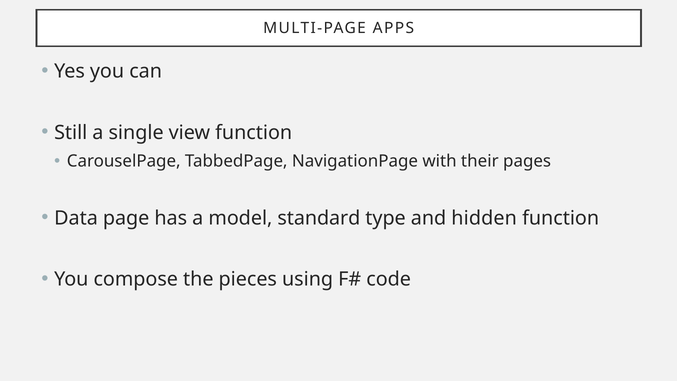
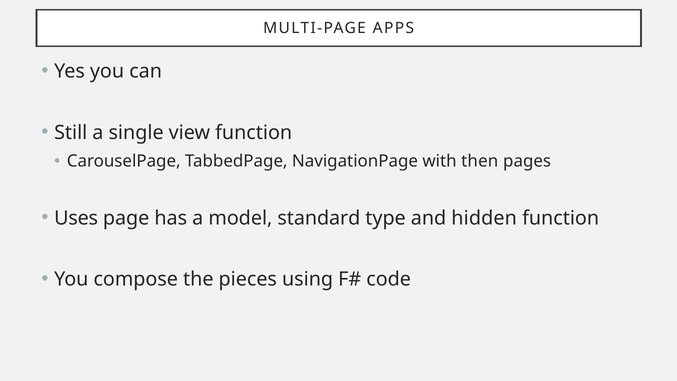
their: their -> then
Data: Data -> Uses
